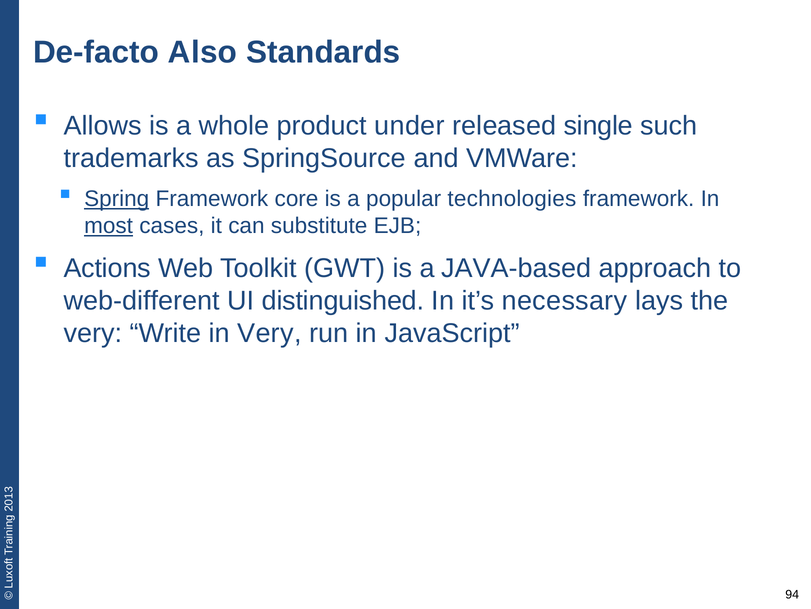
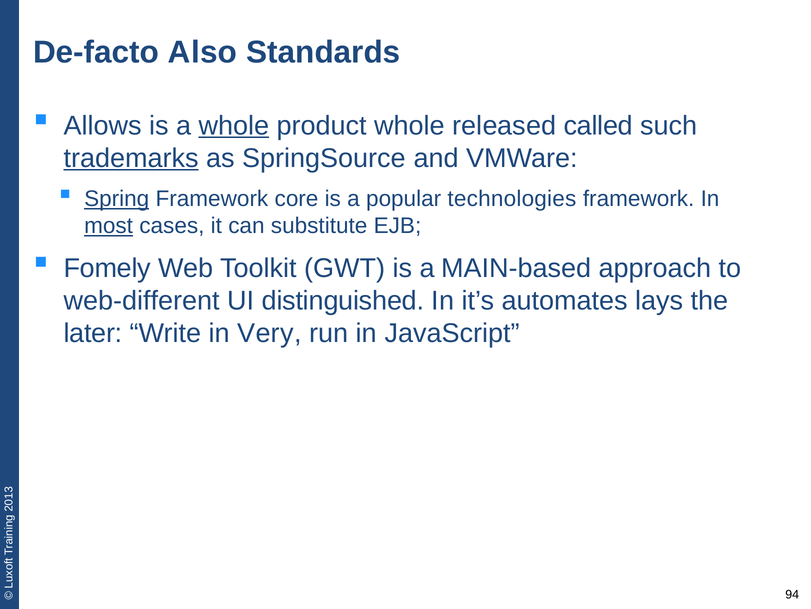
whole at (234, 126) underline: none -> present
product under: under -> whole
single: single -> called
trademarks underline: none -> present
Actions: Actions -> Fomely
JAVA-based: JAVA-based -> MAIN-based
necessary: necessary -> automates
very at (93, 333): very -> later
